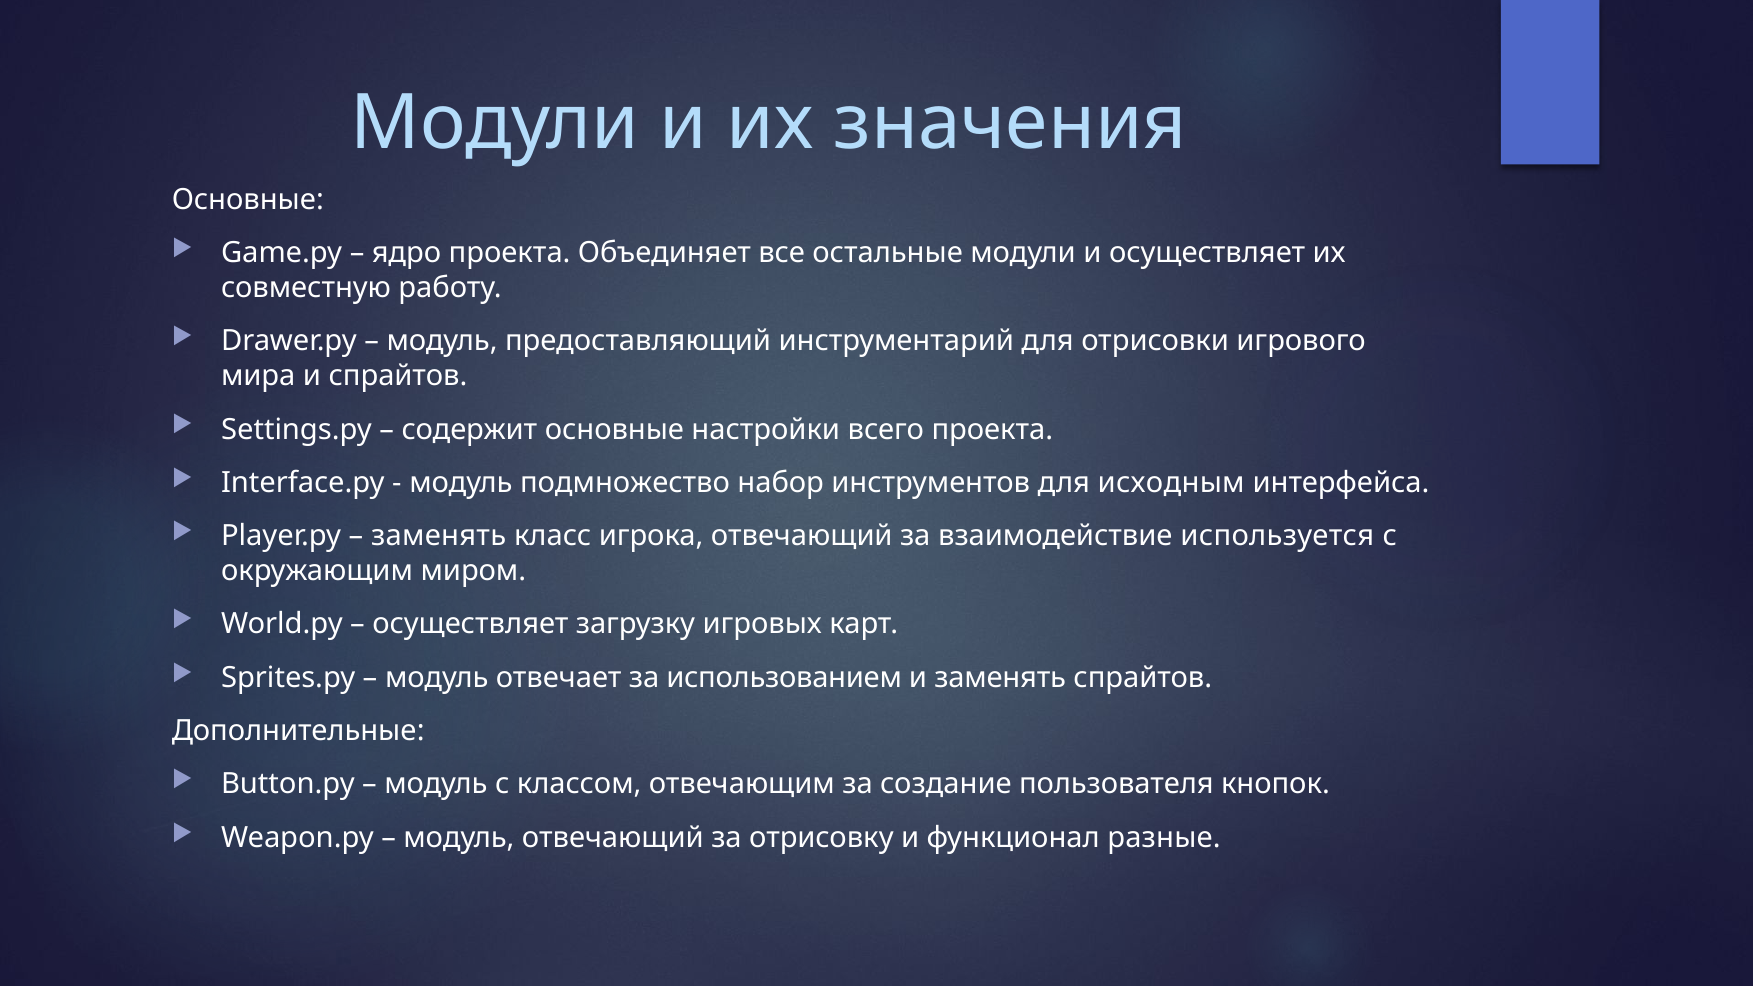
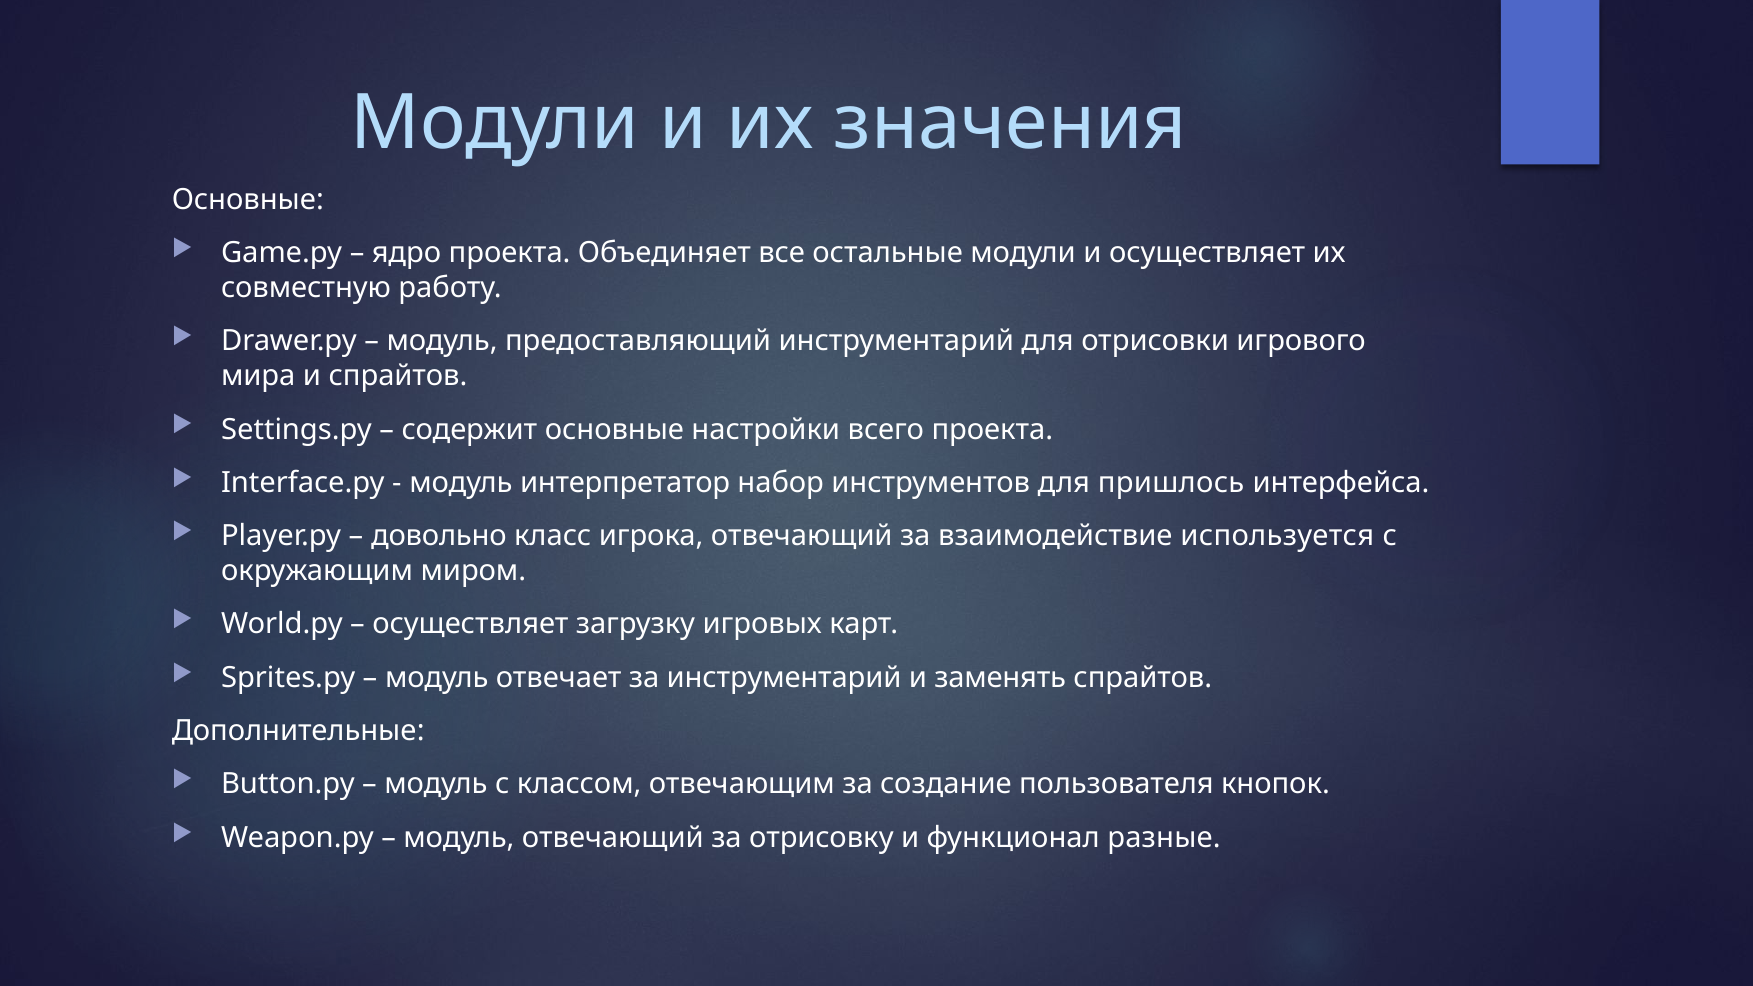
подмножество: подмножество -> интерпретатор
исходным: исходным -> пришлось
заменять at (439, 536): заменять -> довольно
за использованием: использованием -> инструментарий
